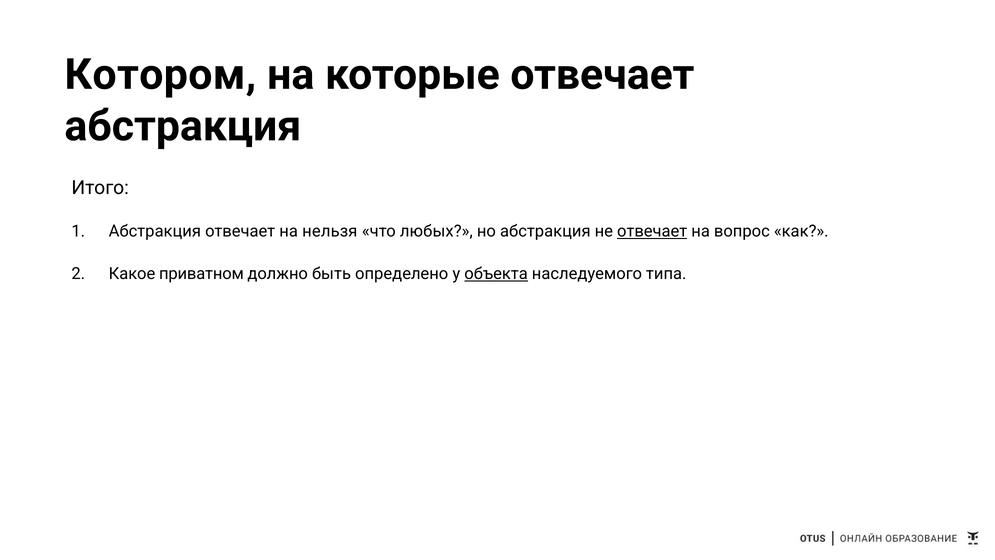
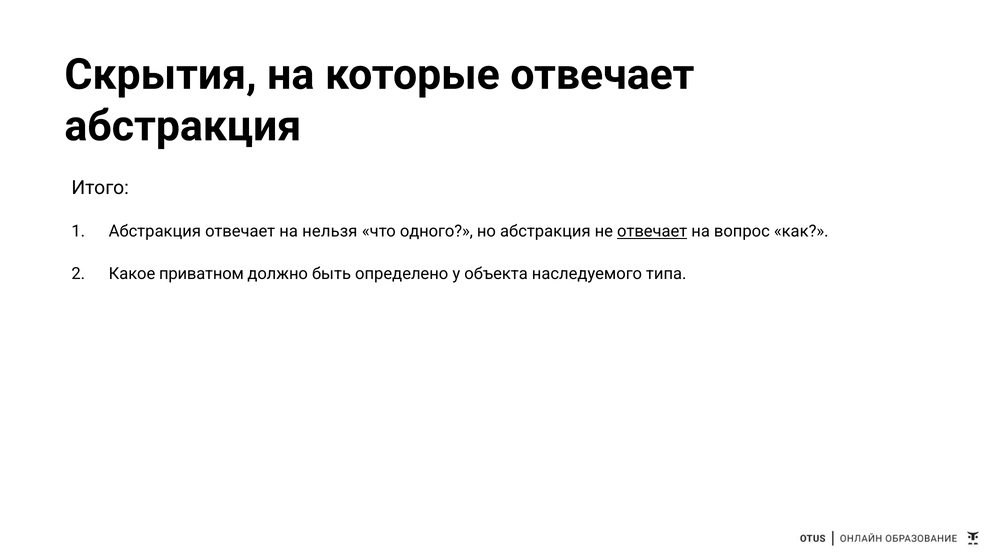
Котором: Котором -> Скрытия
любых: любых -> одного
объекта underline: present -> none
